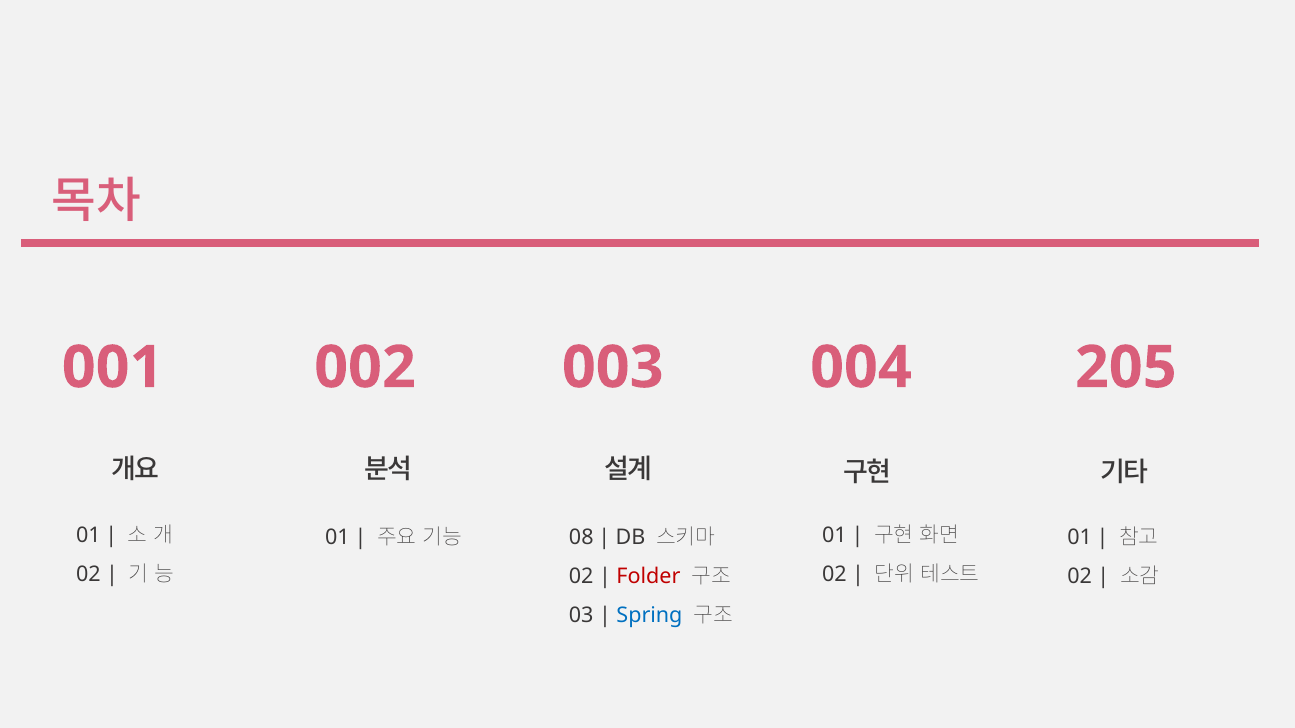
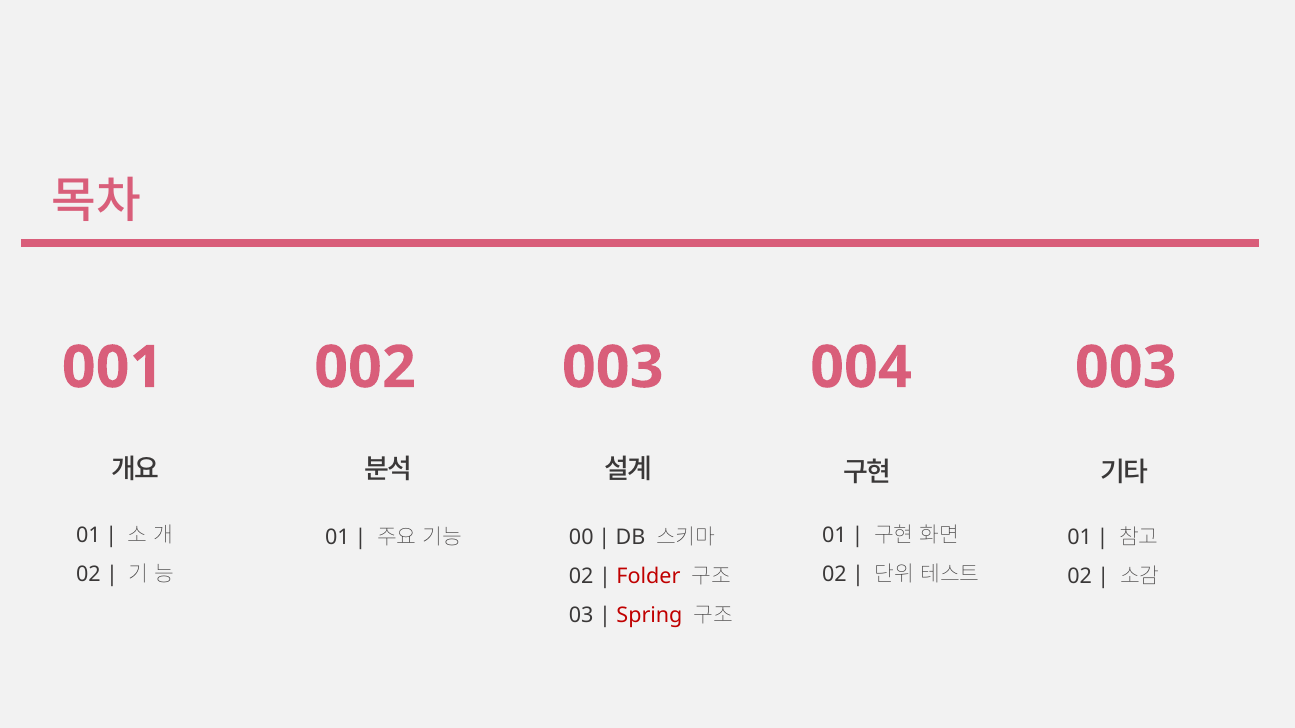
004 205: 205 -> 003
08: 08 -> 00
Spring colour: blue -> red
